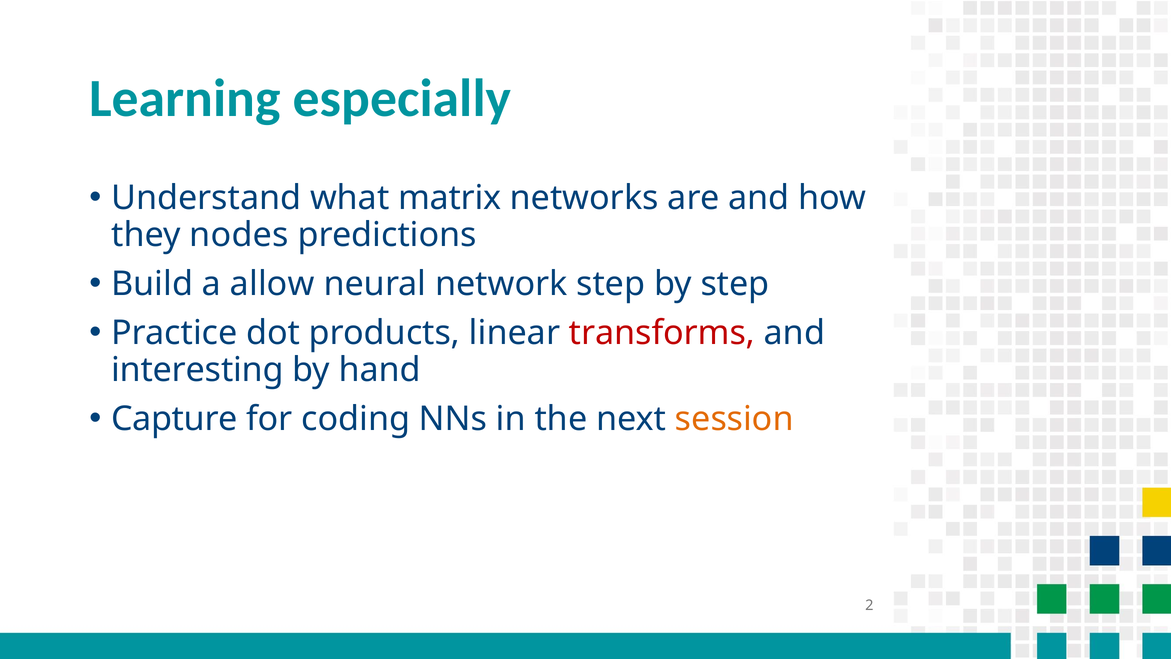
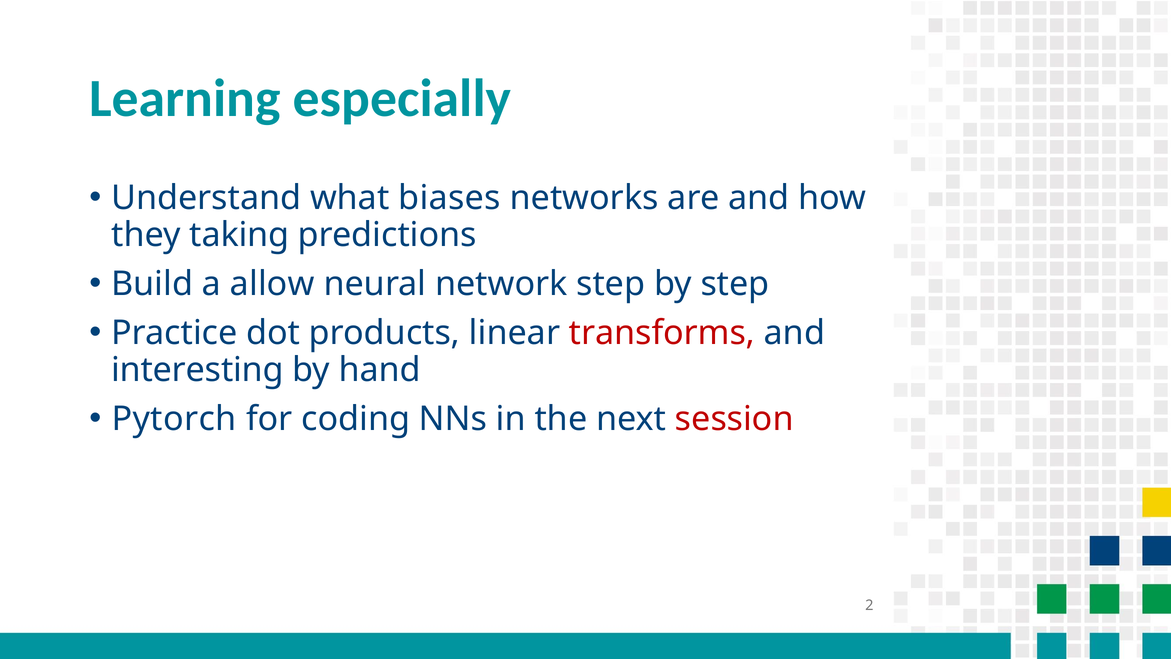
matrix: matrix -> biases
nodes: nodes -> taking
Capture: Capture -> Pytorch
session colour: orange -> red
